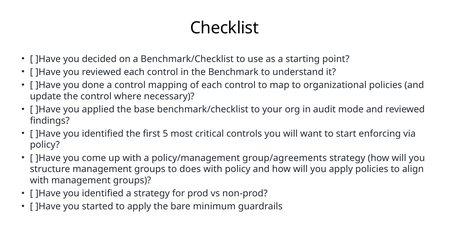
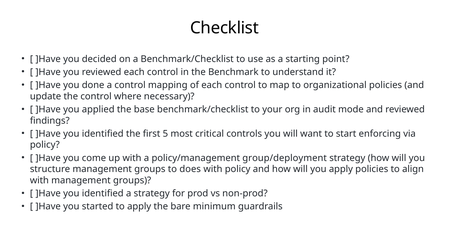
group/agreements: group/agreements -> group/deployment
